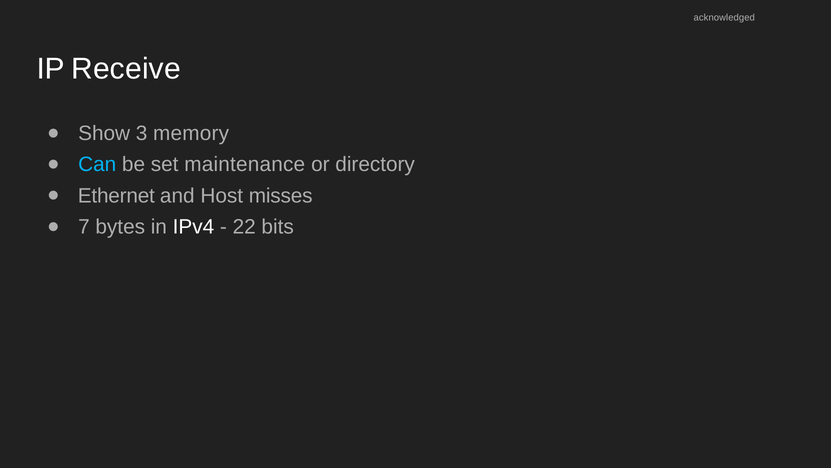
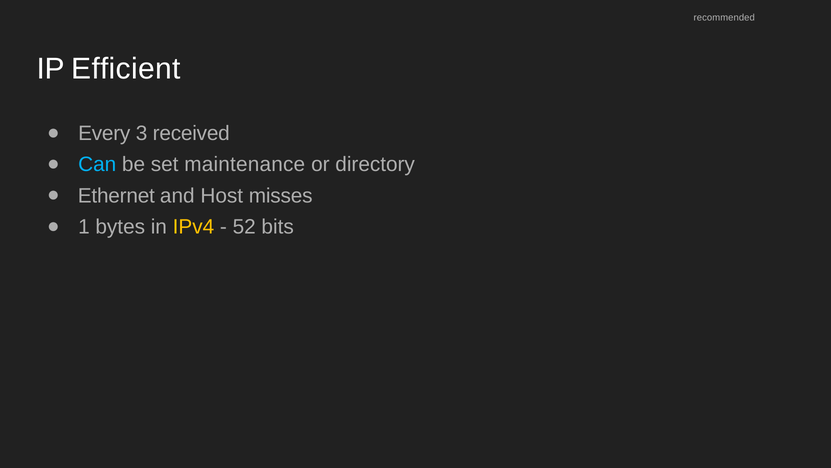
acknowledged: acknowledged -> recommended
Receive: Receive -> Efficient
Show: Show -> Every
memory: memory -> received
7: 7 -> 1
IPv4 colour: white -> yellow
22: 22 -> 52
